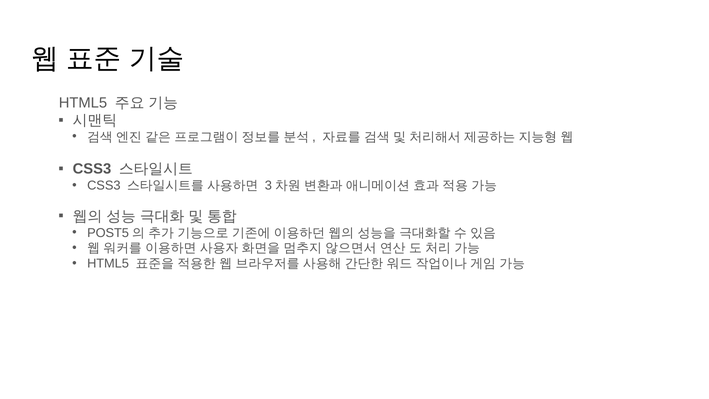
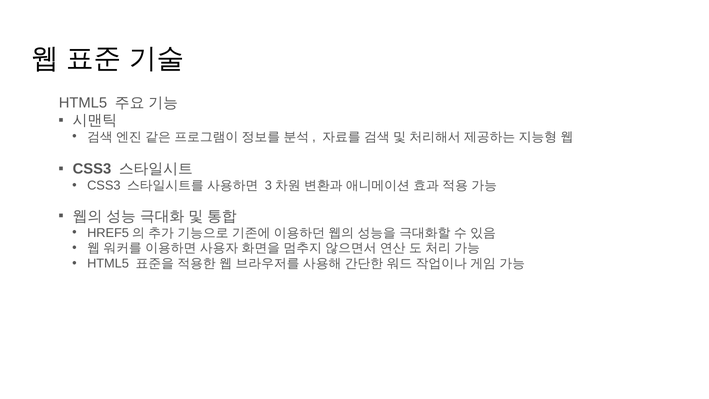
POST5: POST5 -> HREF5
